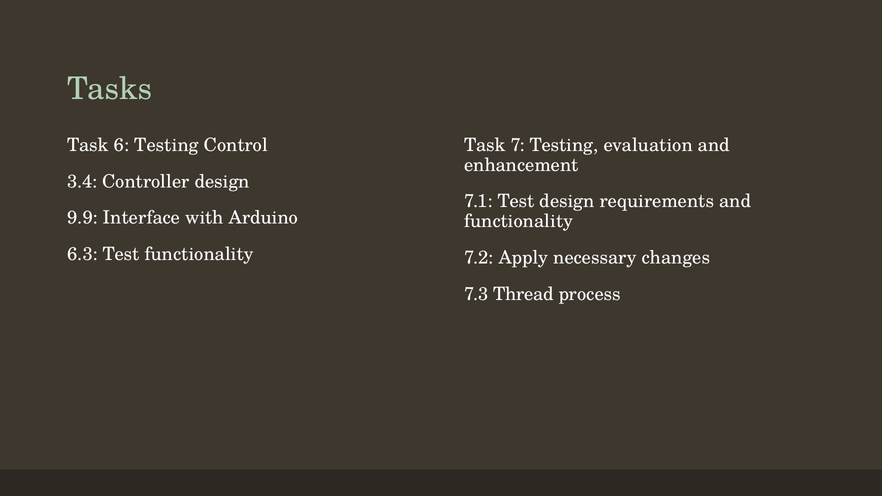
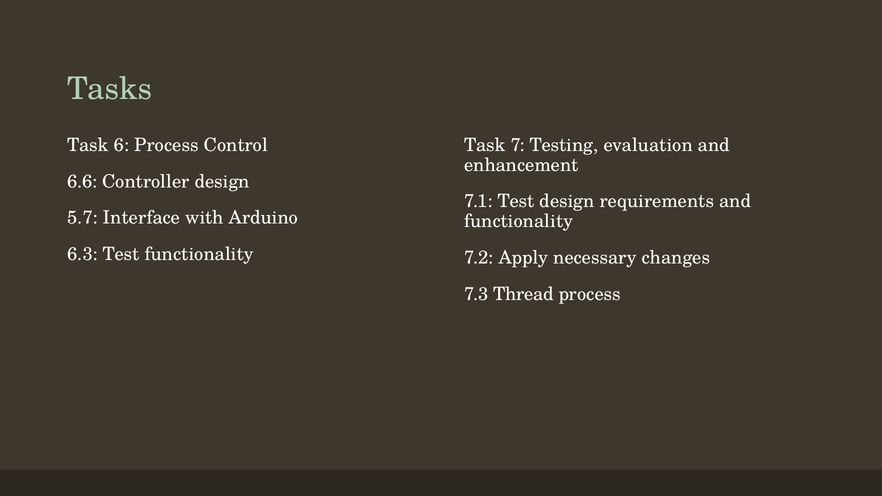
6 Testing: Testing -> Process
3.4: 3.4 -> 6.6
9.9: 9.9 -> 5.7
